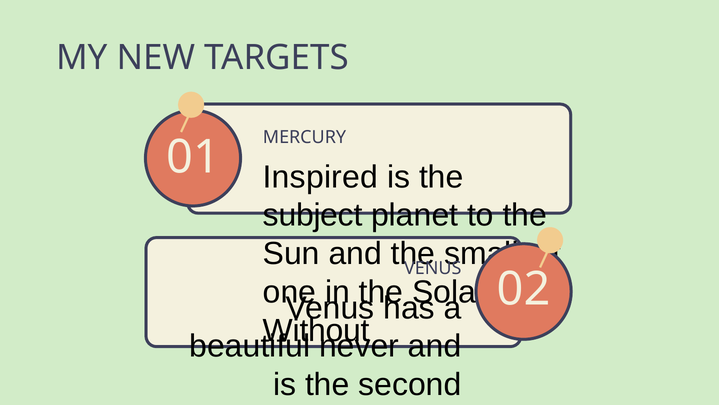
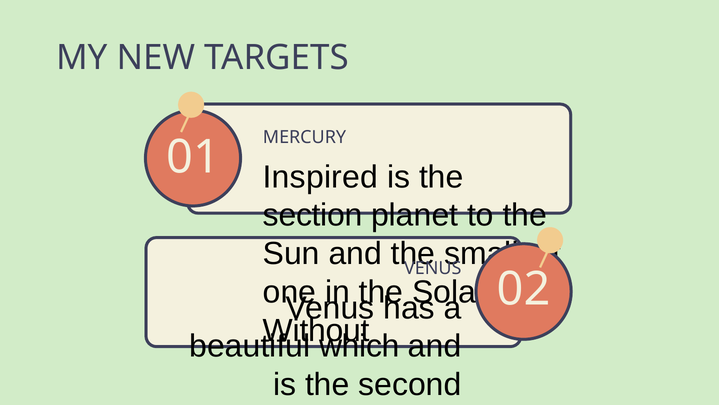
subject: subject -> section
never: never -> which
